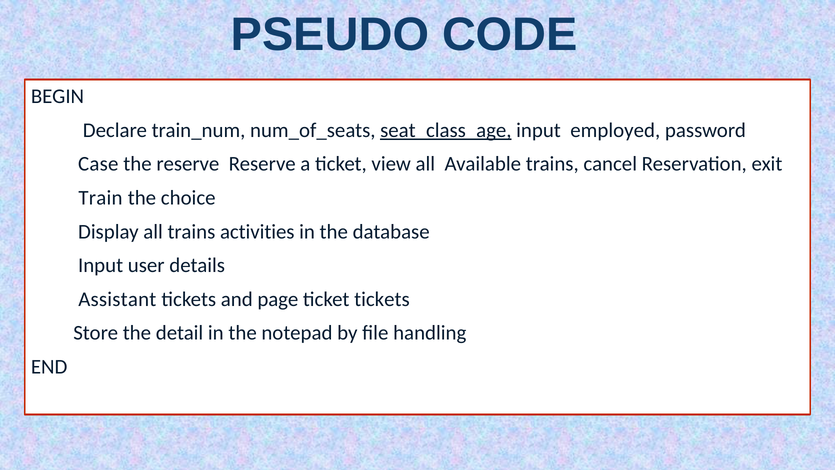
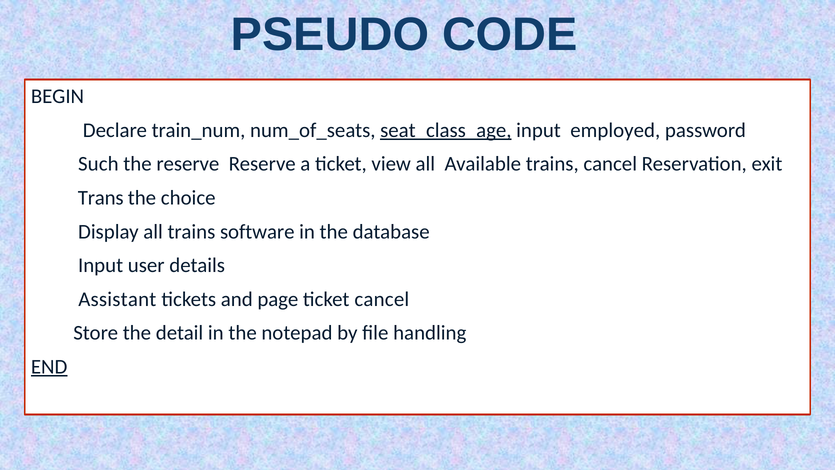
Case: Case -> Such
Train: Train -> Trans
activities: activities -> software
ticket tickets: tickets -> cancel
END underline: none -> present
